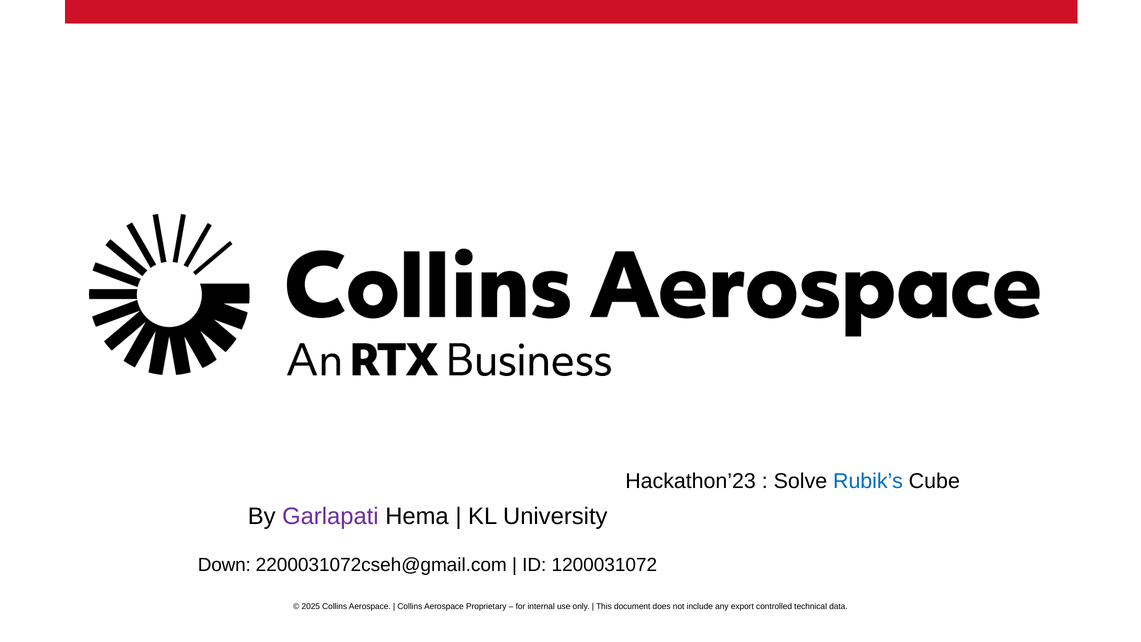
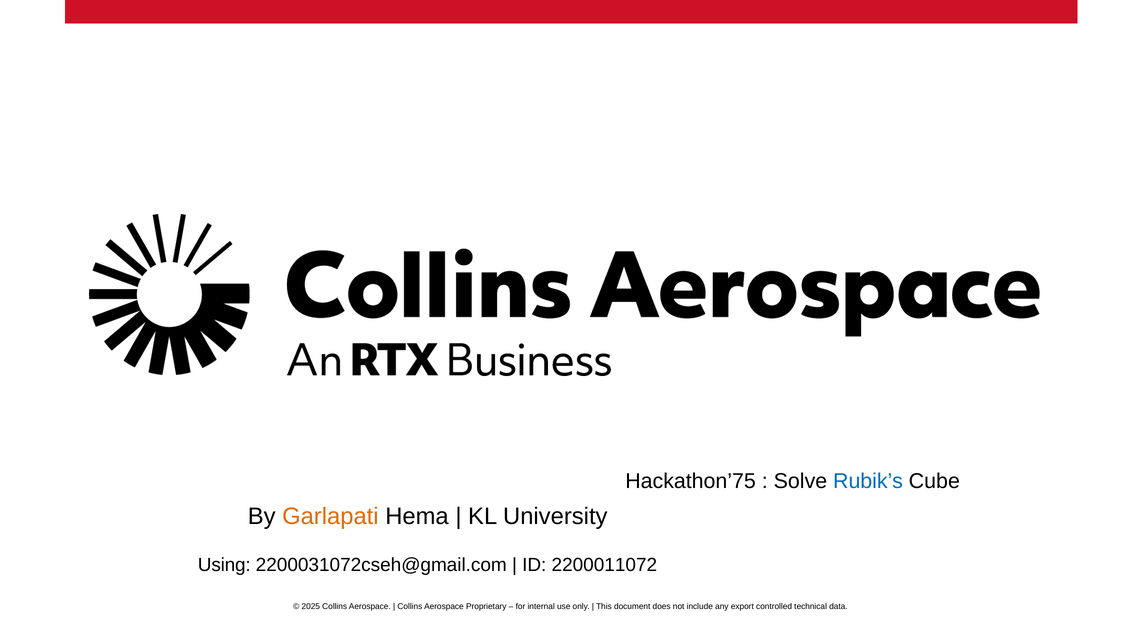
Hackathon’23: Hackathon’23 -> Hackathon’75
Garlapati colour: purple -> orange
Down: Down -> Using
1200031072: 1200031072 -> 2200011072
